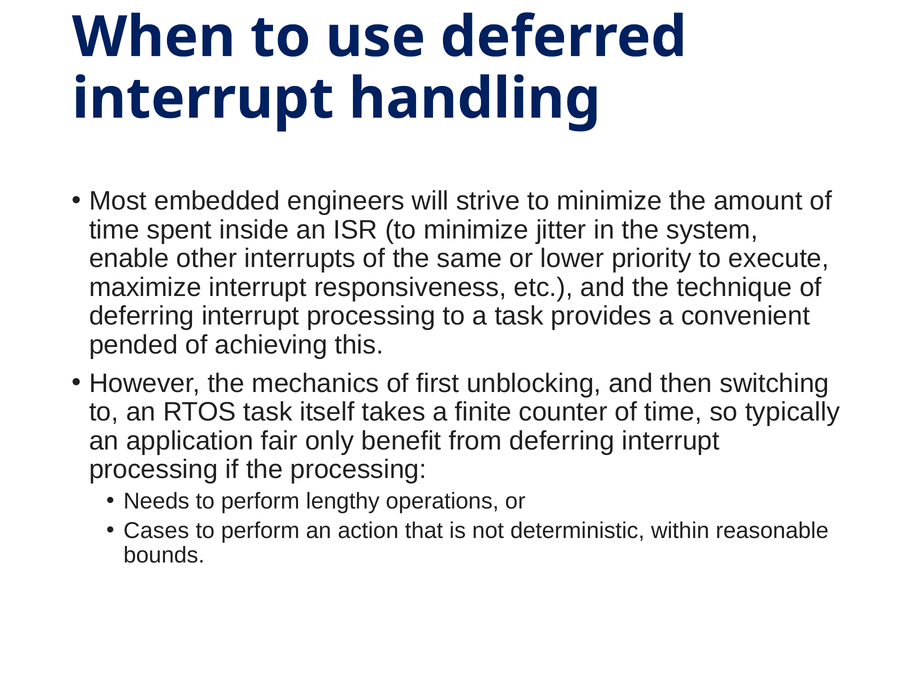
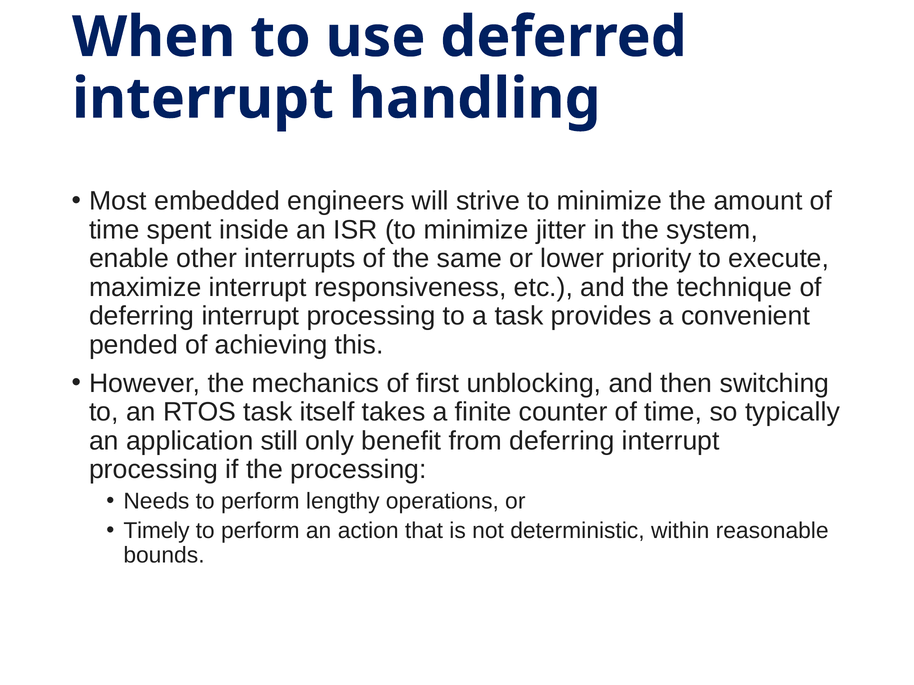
fair: fair -> still
Cases: Cases -> Timely
